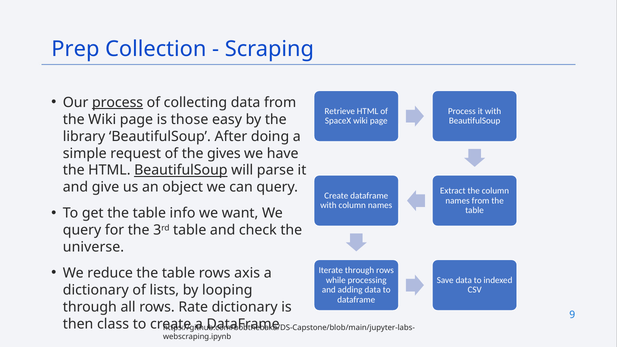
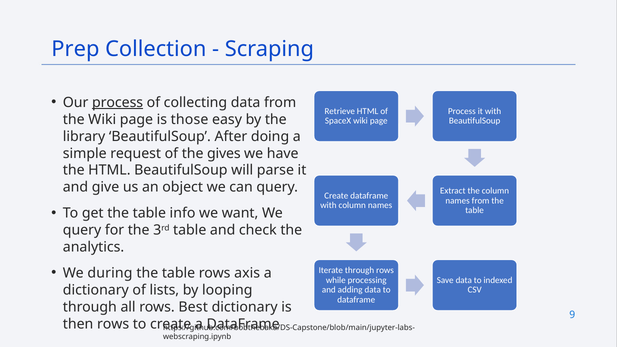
BeautifulSoup at (181, 170) underline: present -> none
universe: universe -> analytics
reduce: reduce -> during
Rate: Rate -> Best
then class: class -> rows
